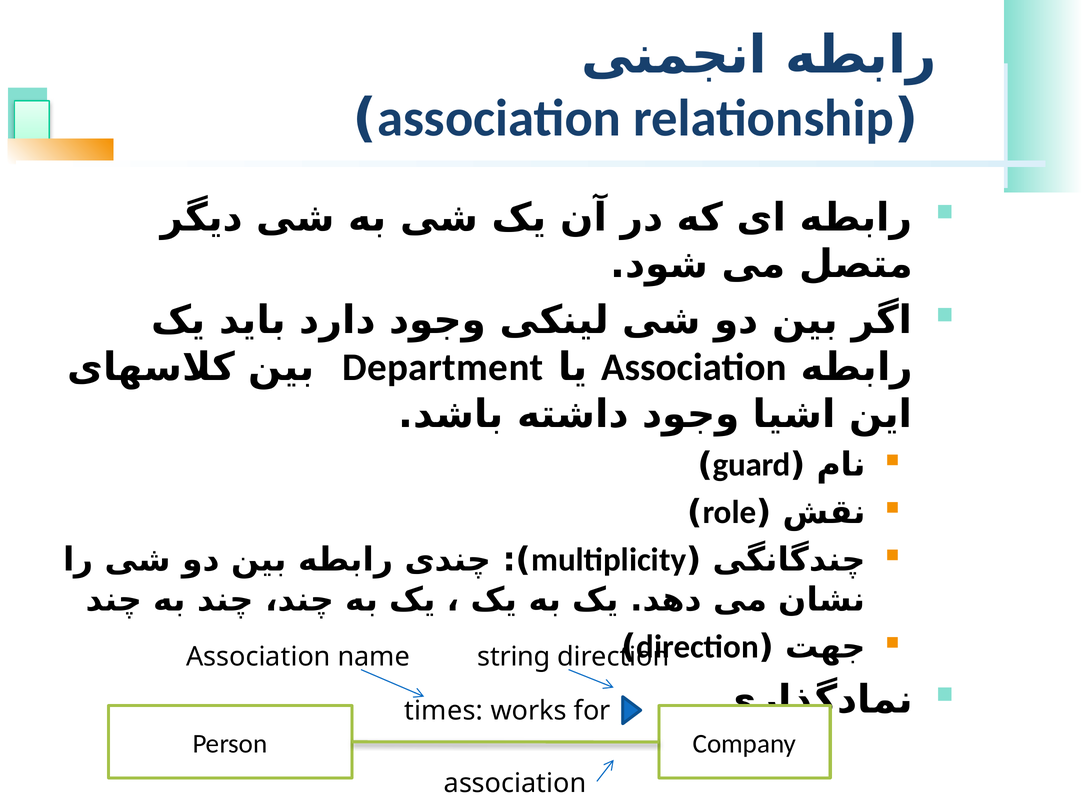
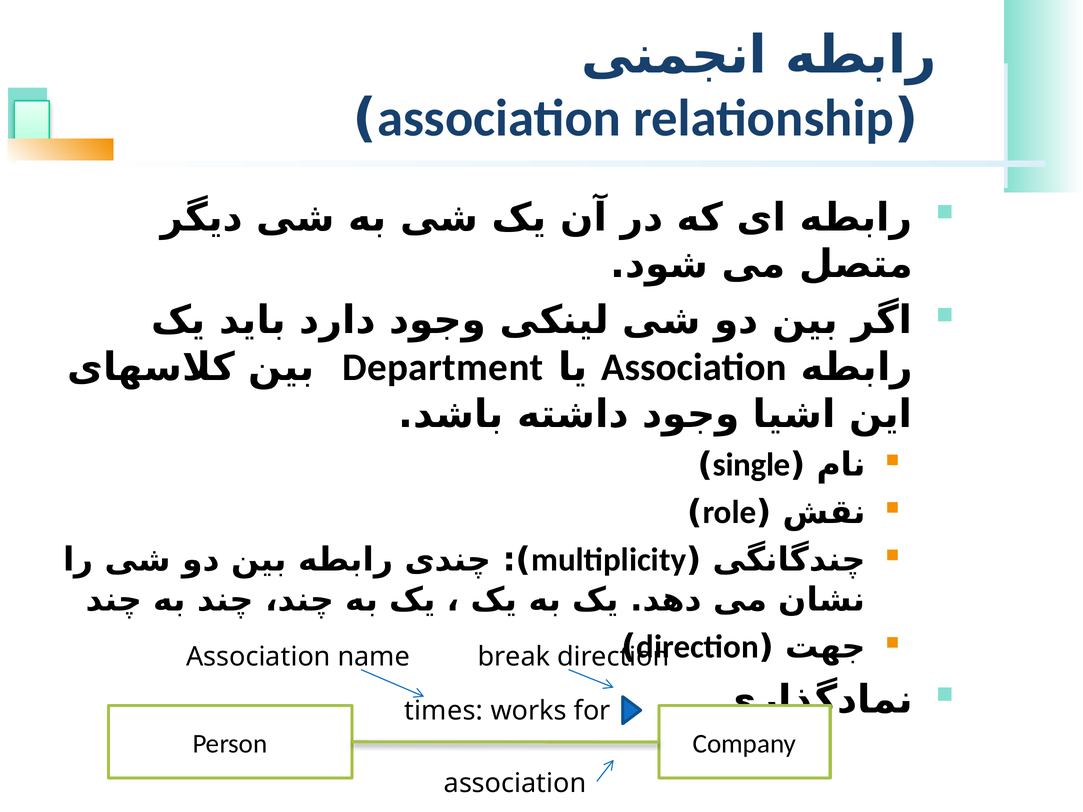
guard: guard -> single
string: string -> break
